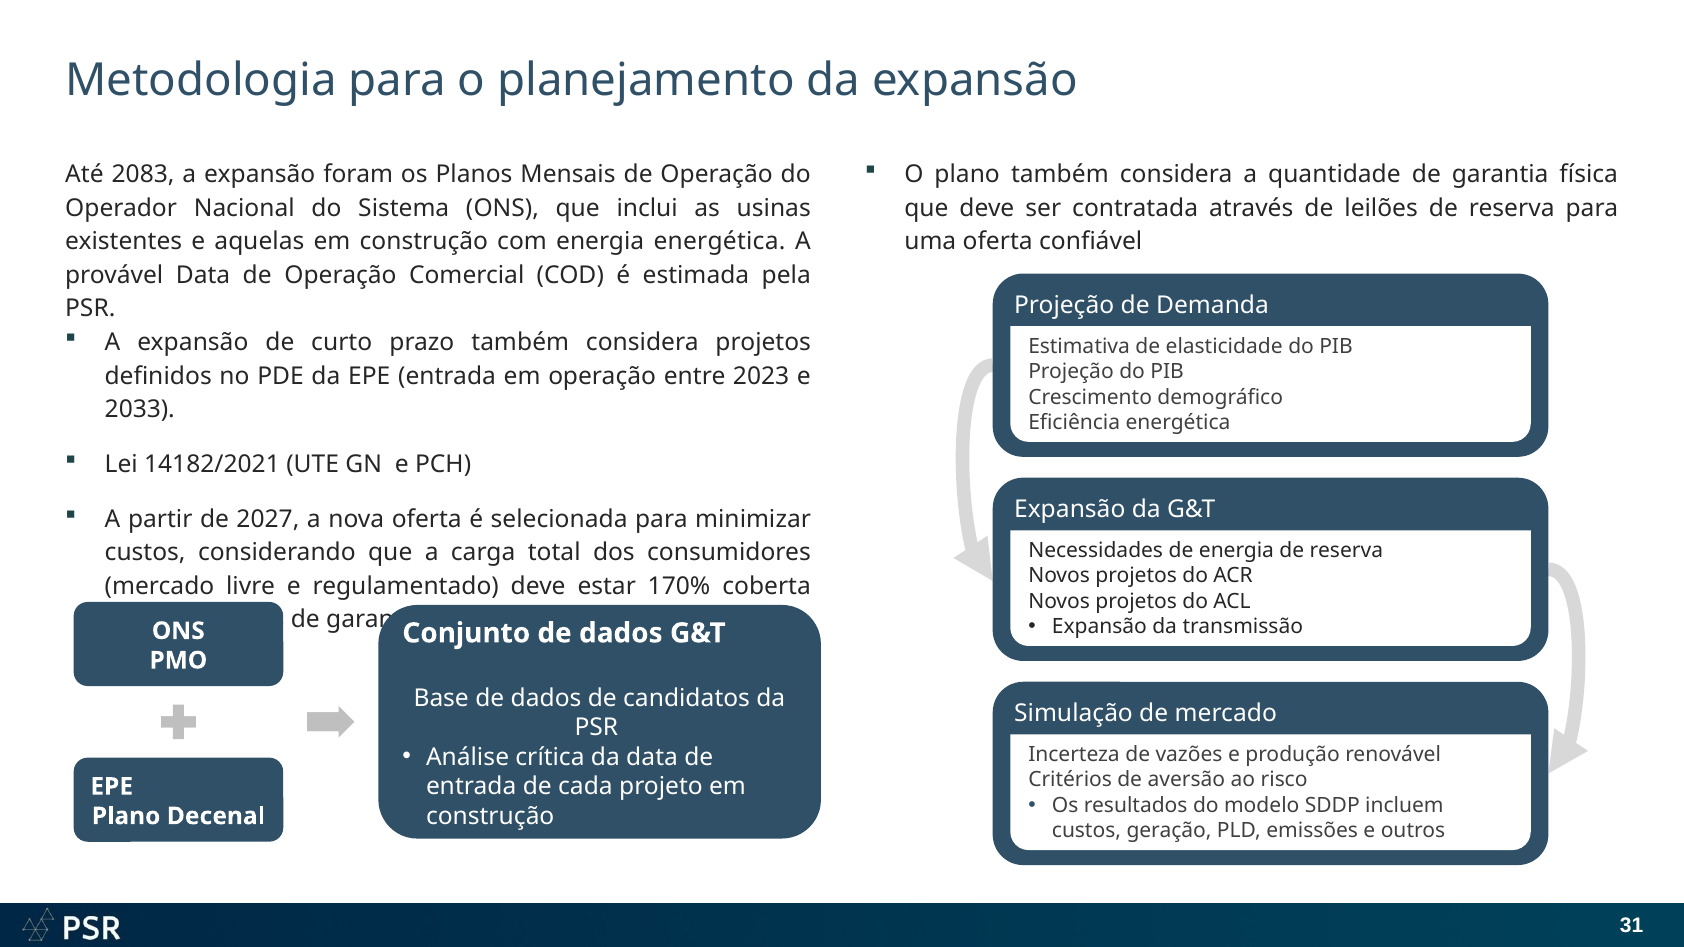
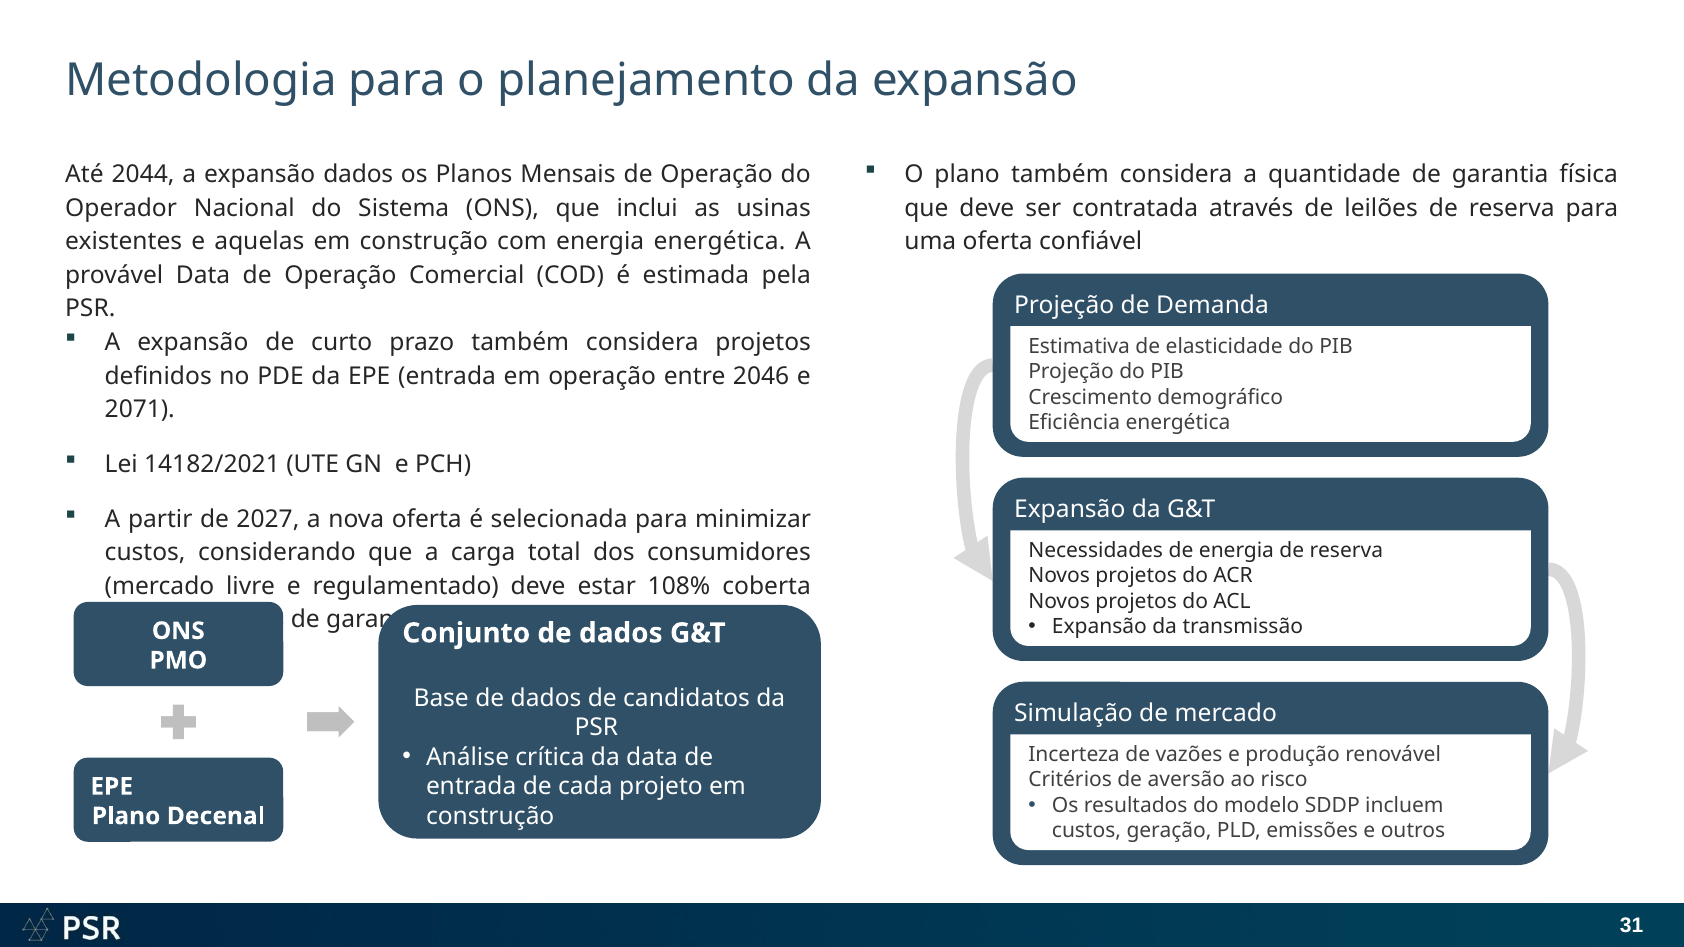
2083: 2083 -> 2044
expansão foram: foram -> dados
2023: 2023 -> 2046
2033: 2033 -> 2071
170%: 170% -> 108%
